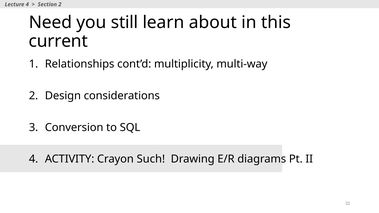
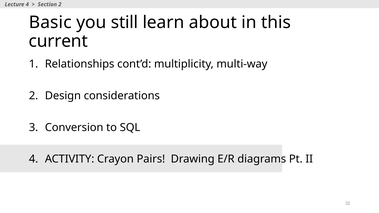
Need: Need -> Basic
Such: Such -> Pairs
